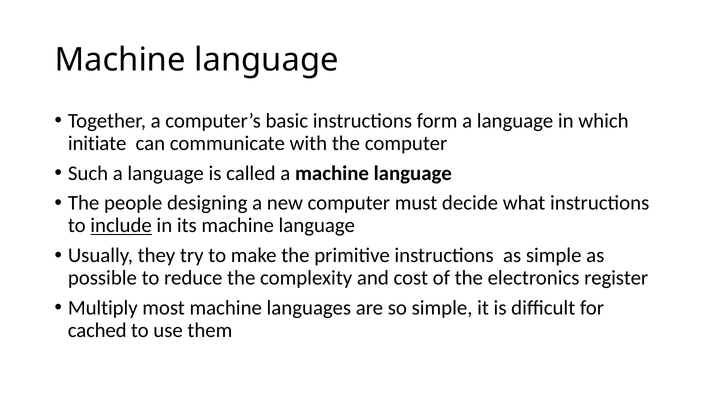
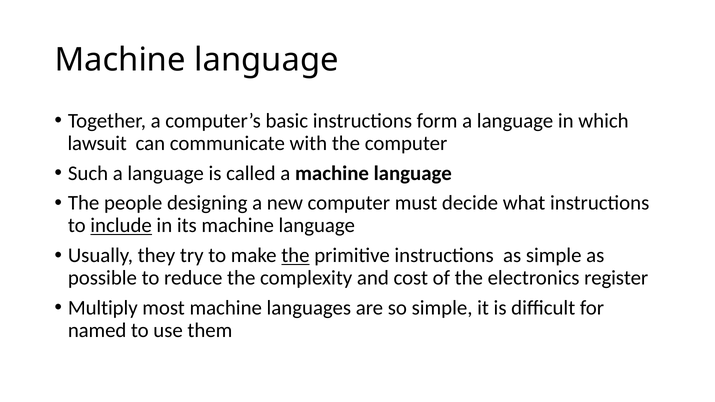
initiate: initiate -> lawsuit
the at (295, 256) underline: none -> present
cached: cached -> named
